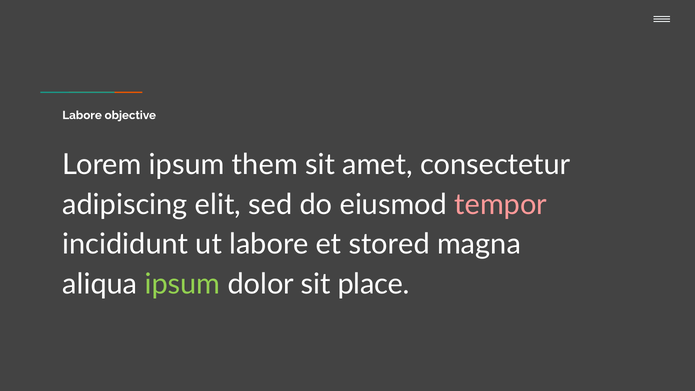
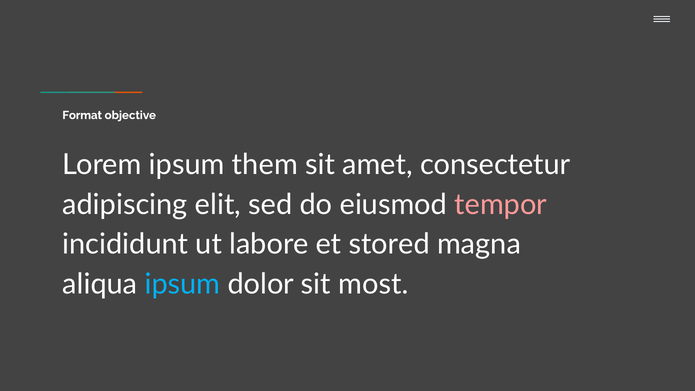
Labore at (82, 115): Labore -> Format
ipsum at (182, 284) colour: light green -> light blue
place: place -> most
